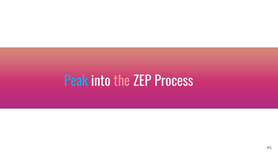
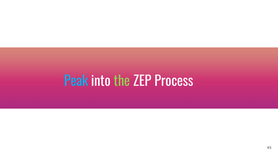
the colour: pink -> light green
